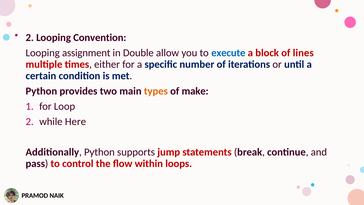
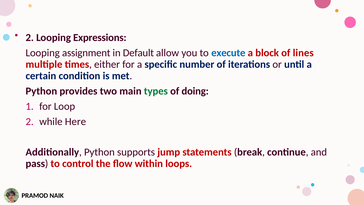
Convention: Convention -> Expressions
Double: Double -> Default
types colour: orange -> green
make: make -> doing
